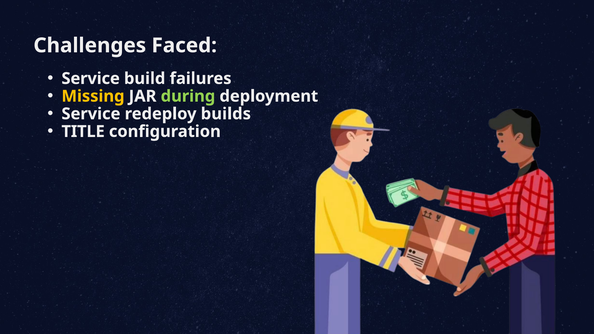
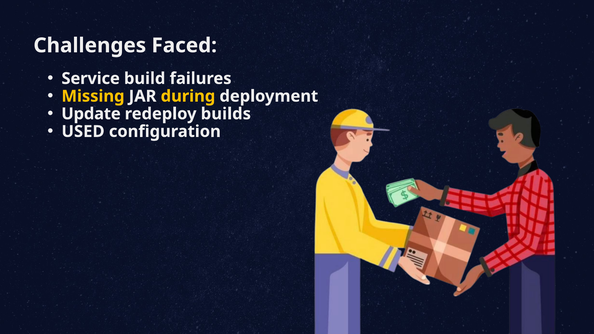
during colour: light green -> yellow
Service at (91, 114): Service -> Update
TITLE: TITLE -> USED
